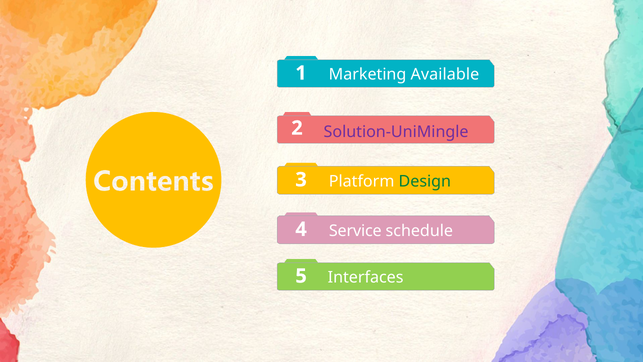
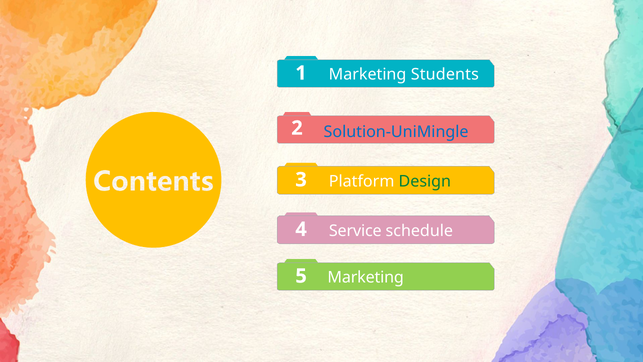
Available: Available -> Students
Solution-UniMingle colour: purple -> blue
Interfaces at (366, 277): Interfaces -> Marketing
